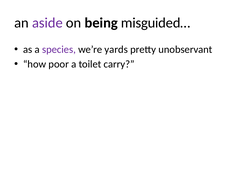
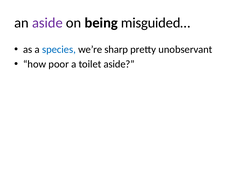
species colour: purple -> blue
yards: yards -> sharp
toilet carry: carry -> aside
